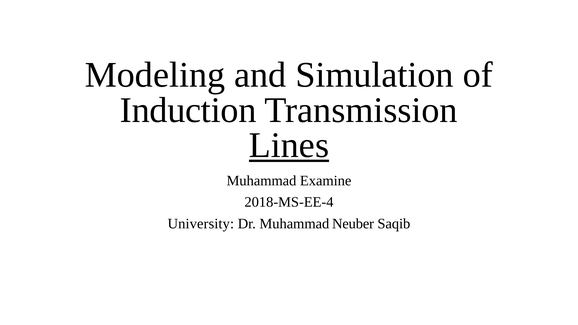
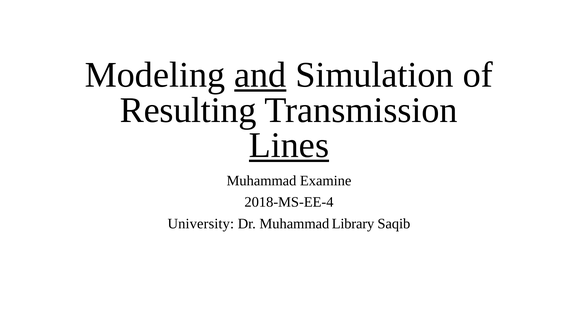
and underline: none -> present
Induction: Induction -> Resulting
Neuber: Neuber -> Library
